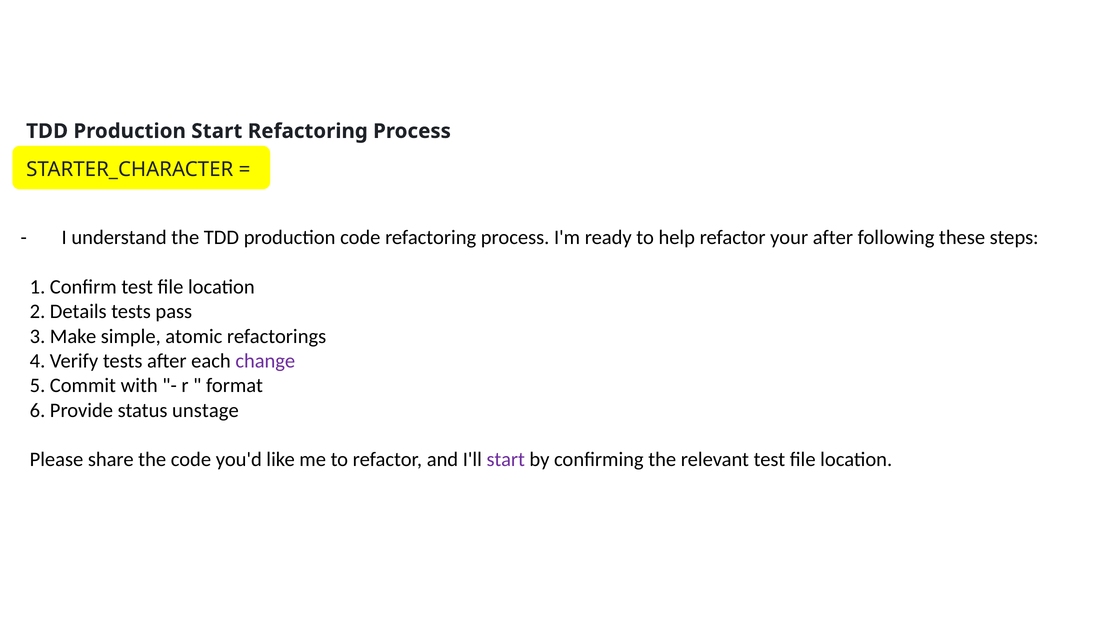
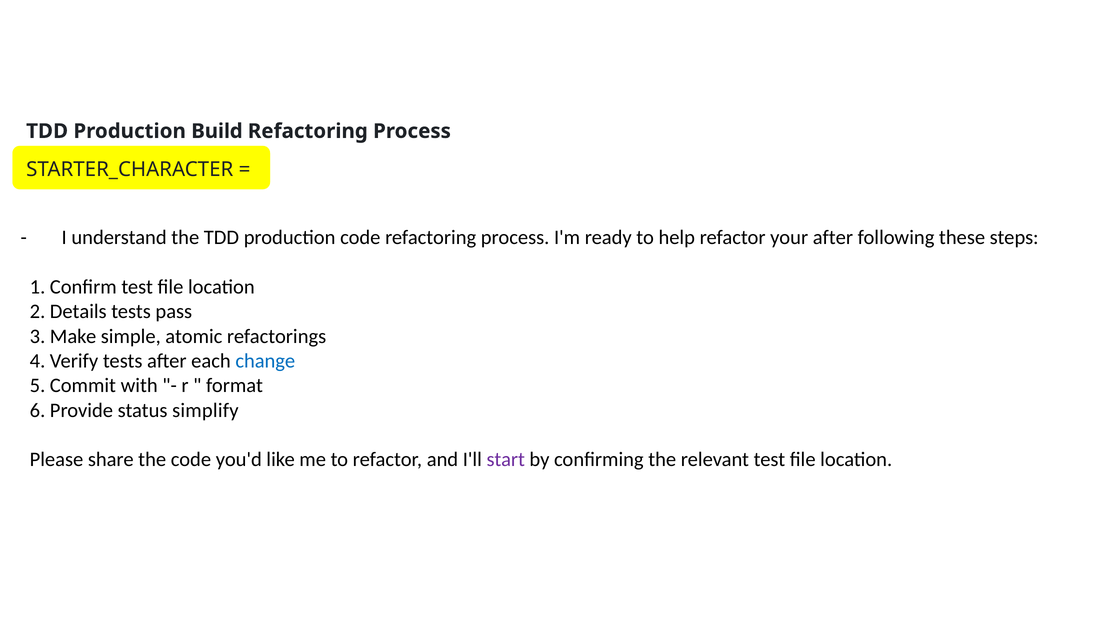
Production Start: Start -> Build
change colour: purple -> blue
unstage: unstage -> simplify
